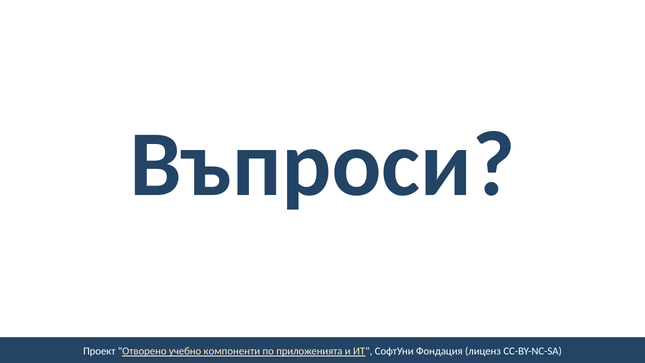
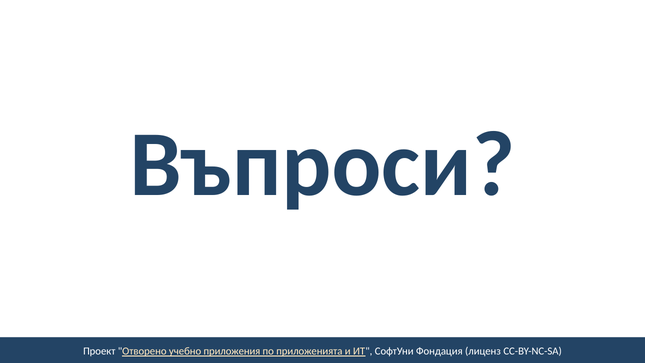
компоненти: компоненти -> приложения
